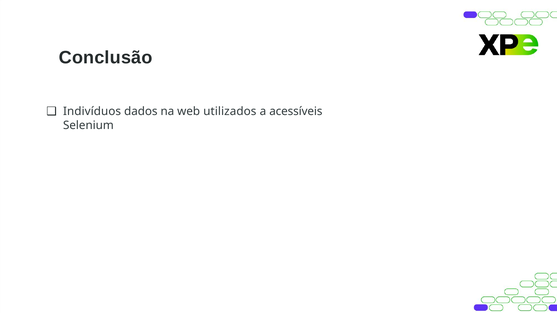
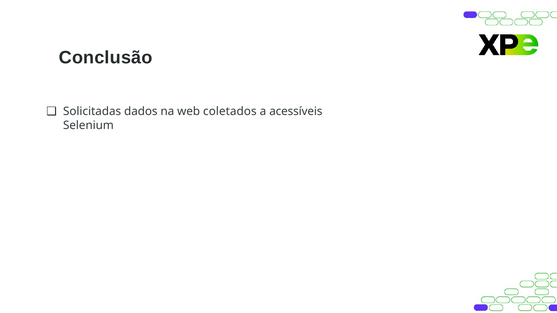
Indivíduos: Indivíduos -> Solicitadas
utilizados: utilizados -> coletados
